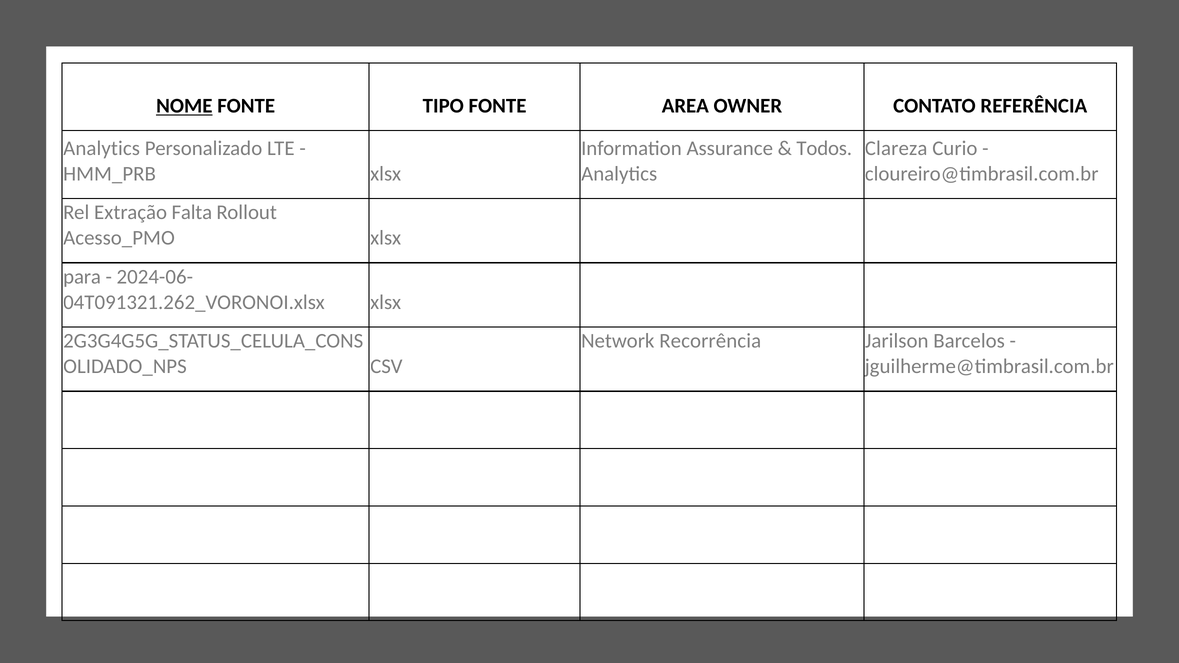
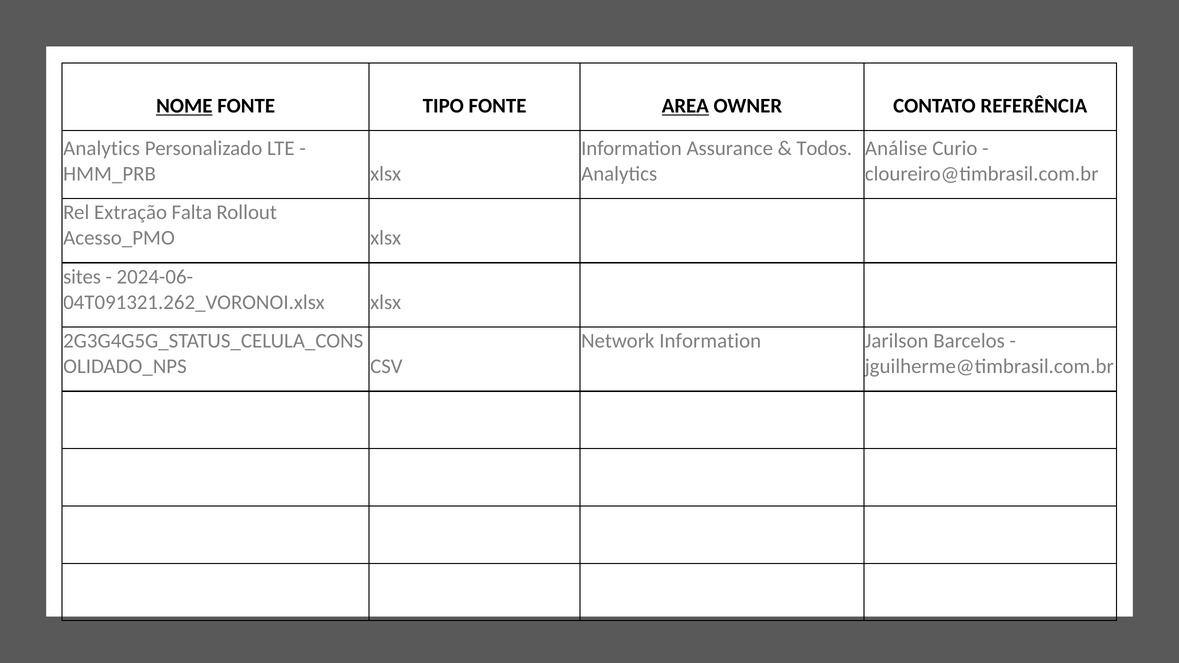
AREA underline: none -> present
Clareza: Clareza -> Análise
para: para -> sites
Network Recorrência: Recorrência -> Information
